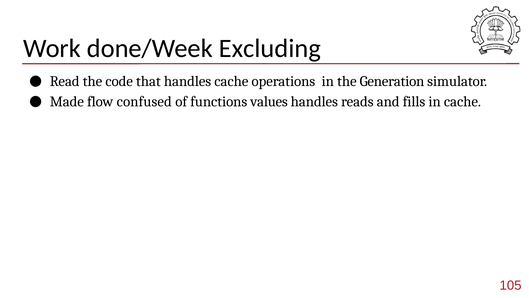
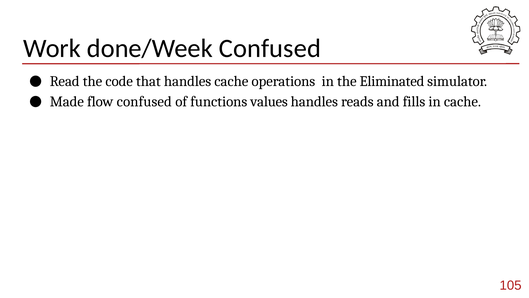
done/Week Excluding: Excluding -> Confused
Generation: Generation -> Eliminated
